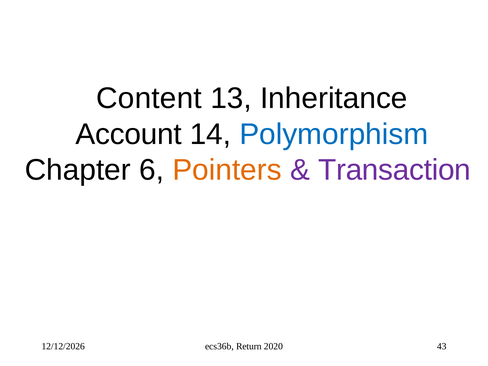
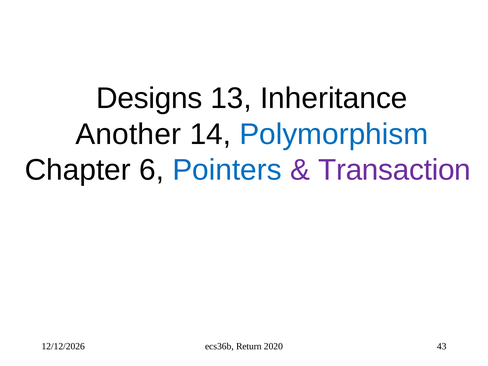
Content: Content -> Designs
Account: Account -> Another
Pointers colour: orange -> blue
